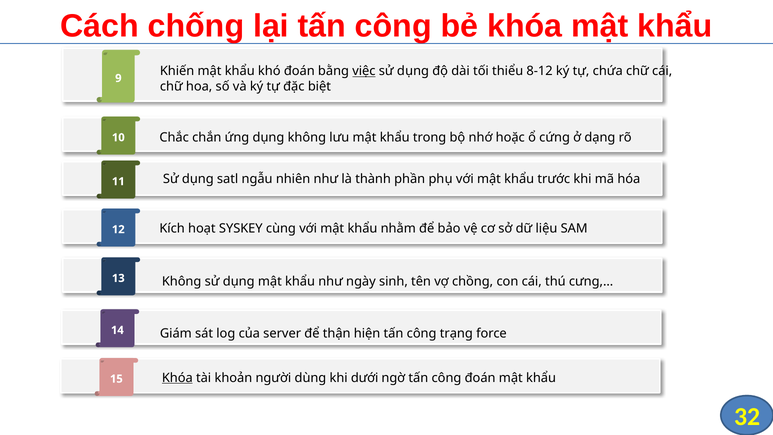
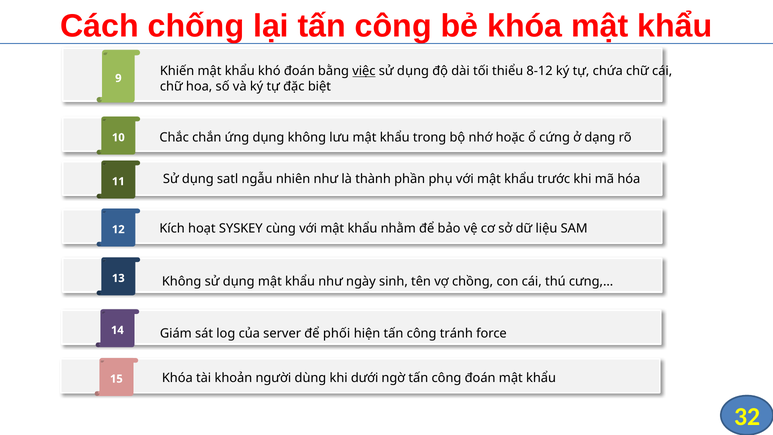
thận: thận -> phối
trạng: trạng -> tránh
Khóa at (177, 378) underline: present -> none
